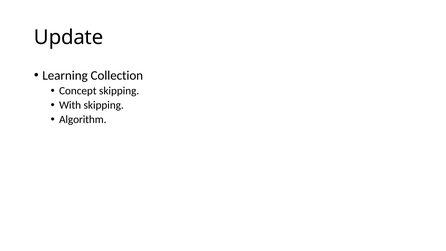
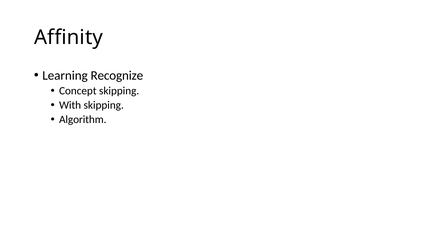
Update: Update -> Affinity
Collection: Collection -> Recognize
